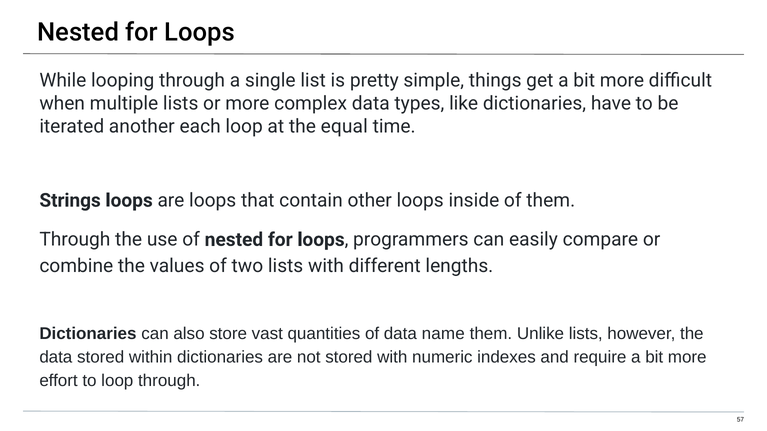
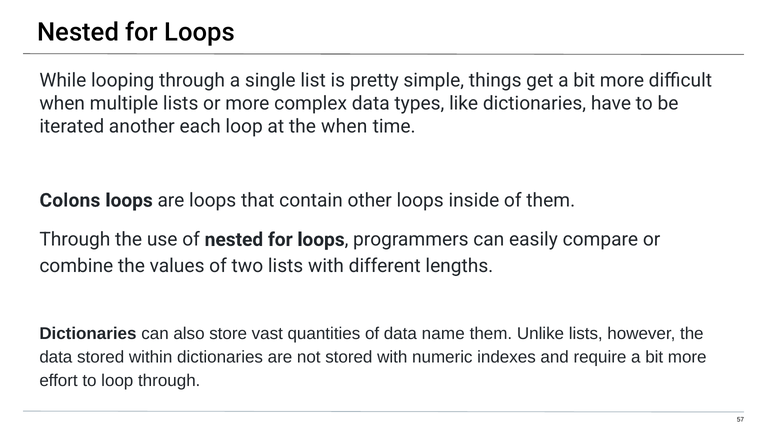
the equal: equal -> when
Strings: Strings -> Colons
